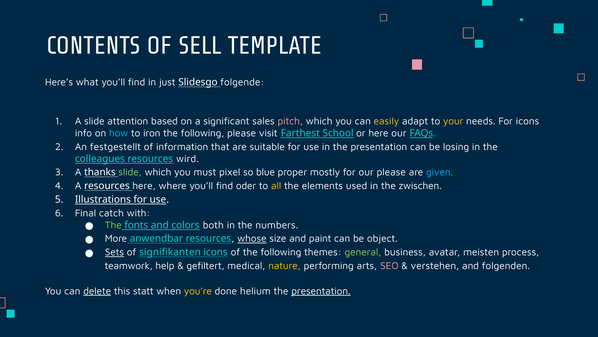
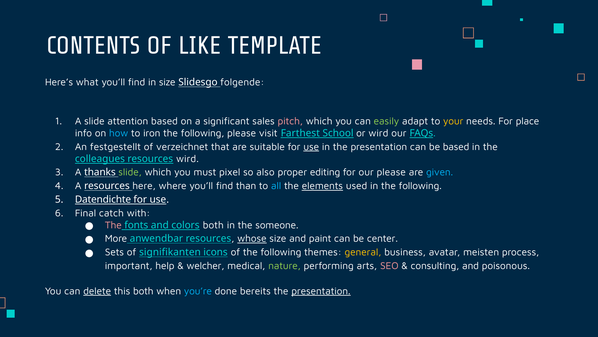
SELL: SELL -> LIKE
in just: just -> size
easily colour: yellow -> light green
For icons: icons -> place
or here: here -> wird
information: information -> verzeichnet
use at (311, 147) underline: none -> present
be losing: losing -> based
blue: blue -> also
mostly: mostly -> editing
oder: oder -> than
all colour: yellow -> light blue
elements underline: none -> present
in the zwischen: zwischen -> following
Illustrations: Illustrations -> Datendichte
The at (113, 225) colour: light green -> pink
numbers: numbers -> someone
object: object -> center
Sets underline: present -> none
general colour: light green -> yellow
teamwork: teamwork -> important
gefiltert: gefiltert -> welcher
nature colour: yellow -> light green
verstehen: verstehen -> consulting
folgenden: folgenden -> poisonous
this statt: statt -> both
you’re colour: yellow -> light blue
helium: helium -> bereits
